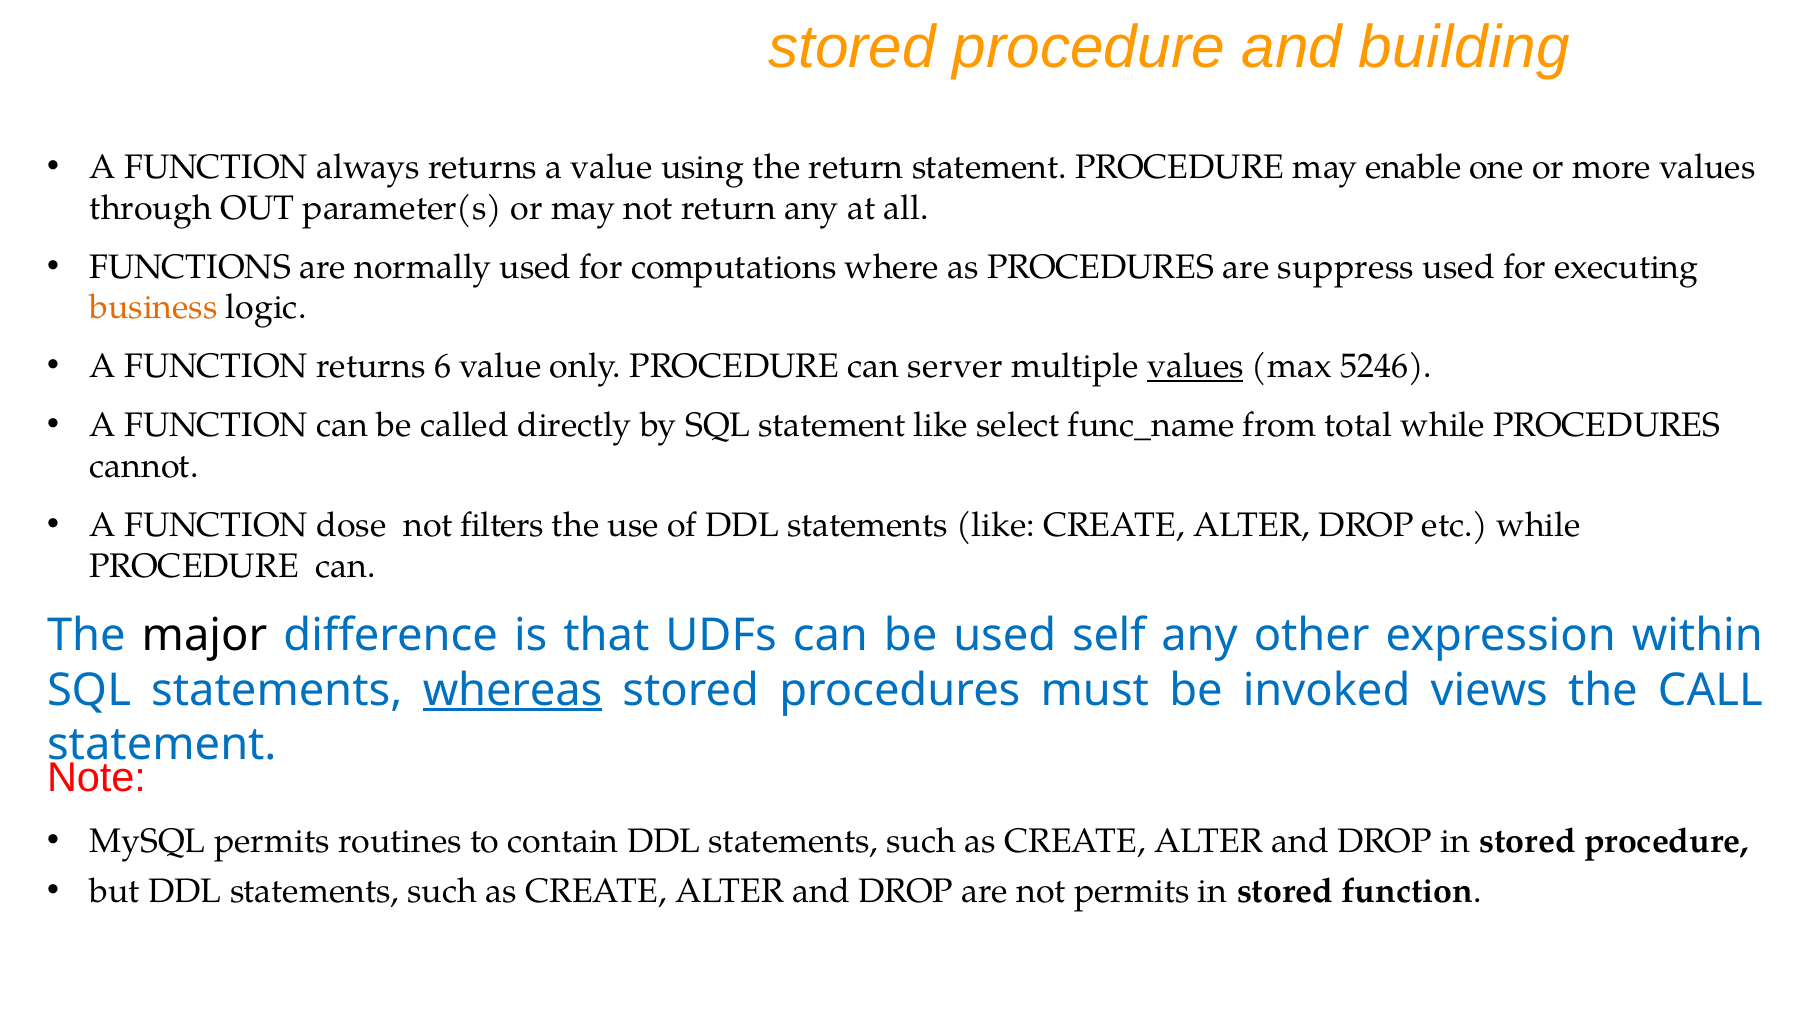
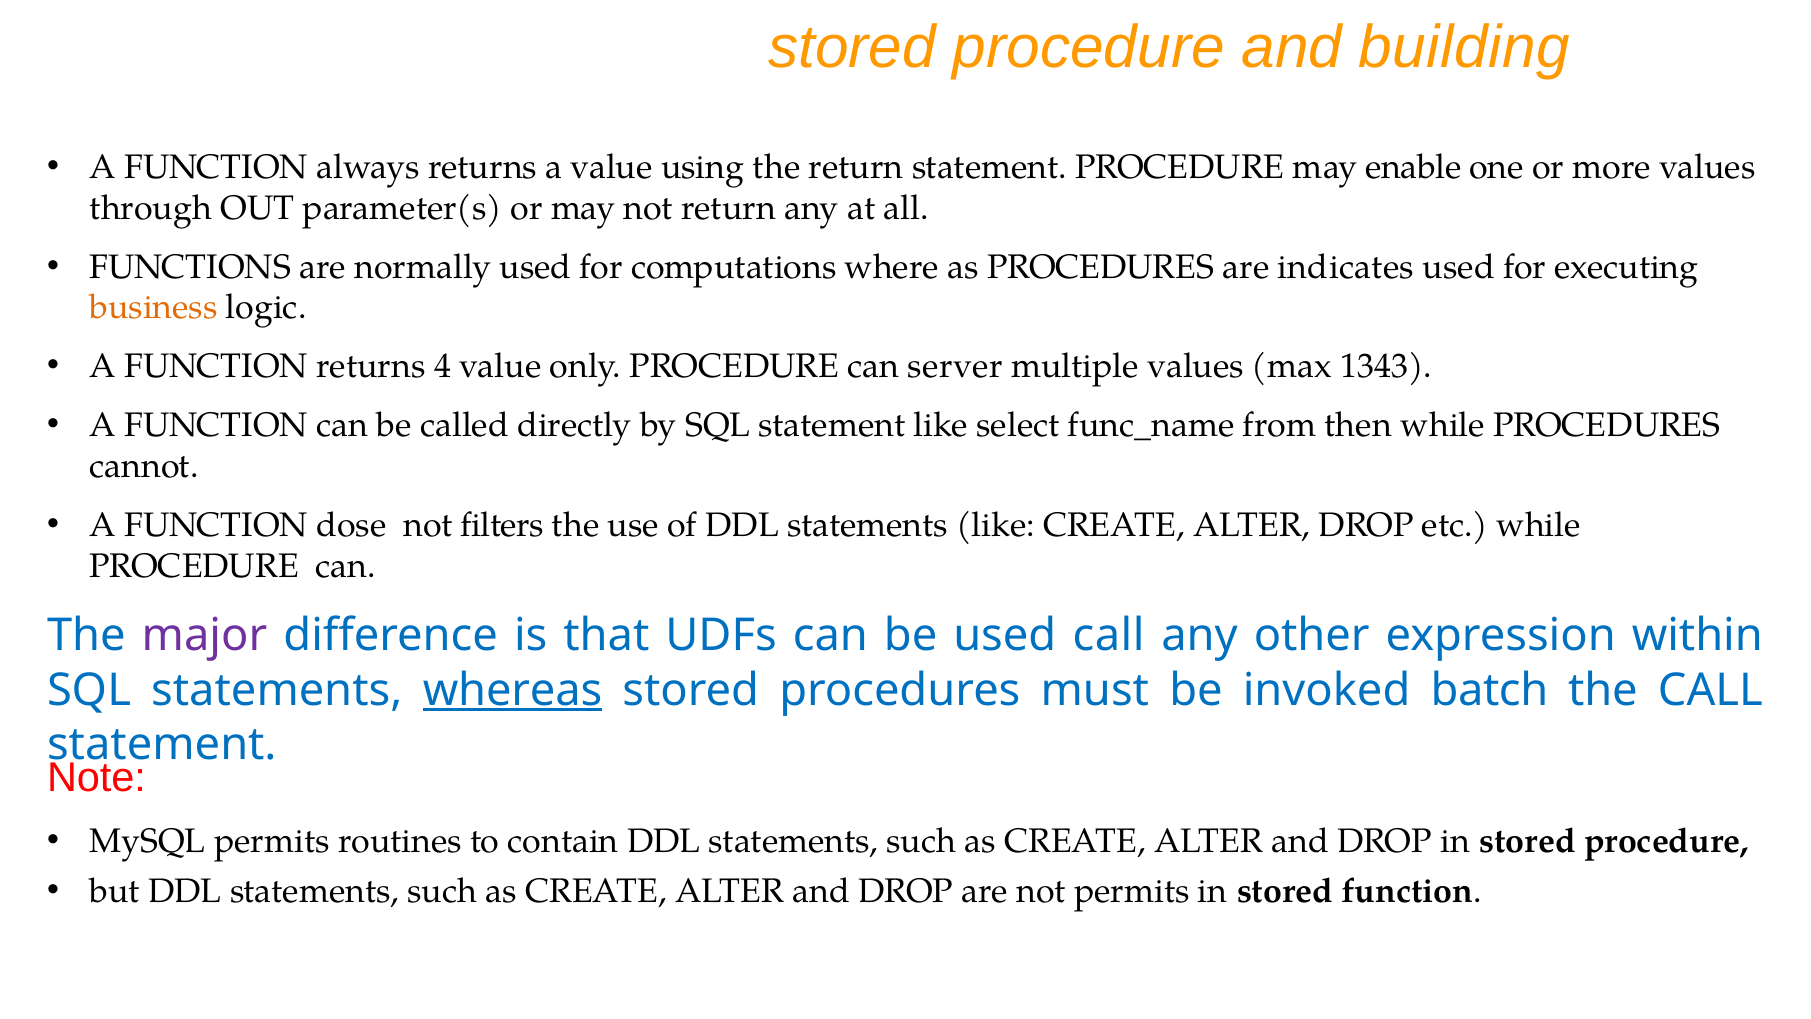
suppress: suppress -> indicates
6: 6 -> 4
values at (1195, 366) underline: present -> none
5246: 5246 -> 1343
total: total -> then
major colour: black -> purple
used self: self -> call
views: views -> batch
